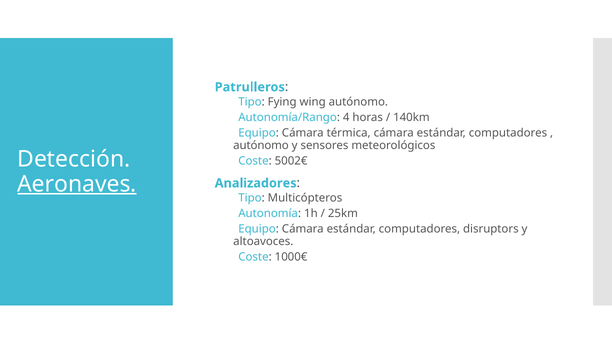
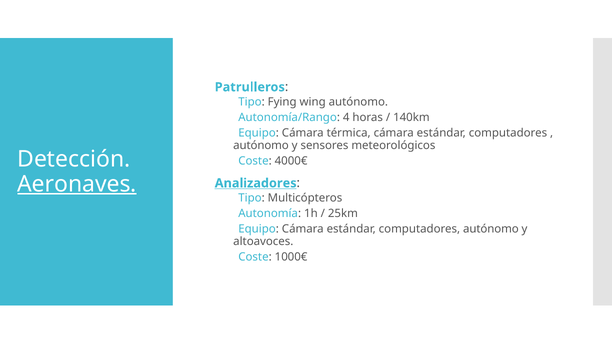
5002€: 5002€ -> 4000€
Analizadores underline: none -> present
computadores disruptors: disruptors -> autónomo
